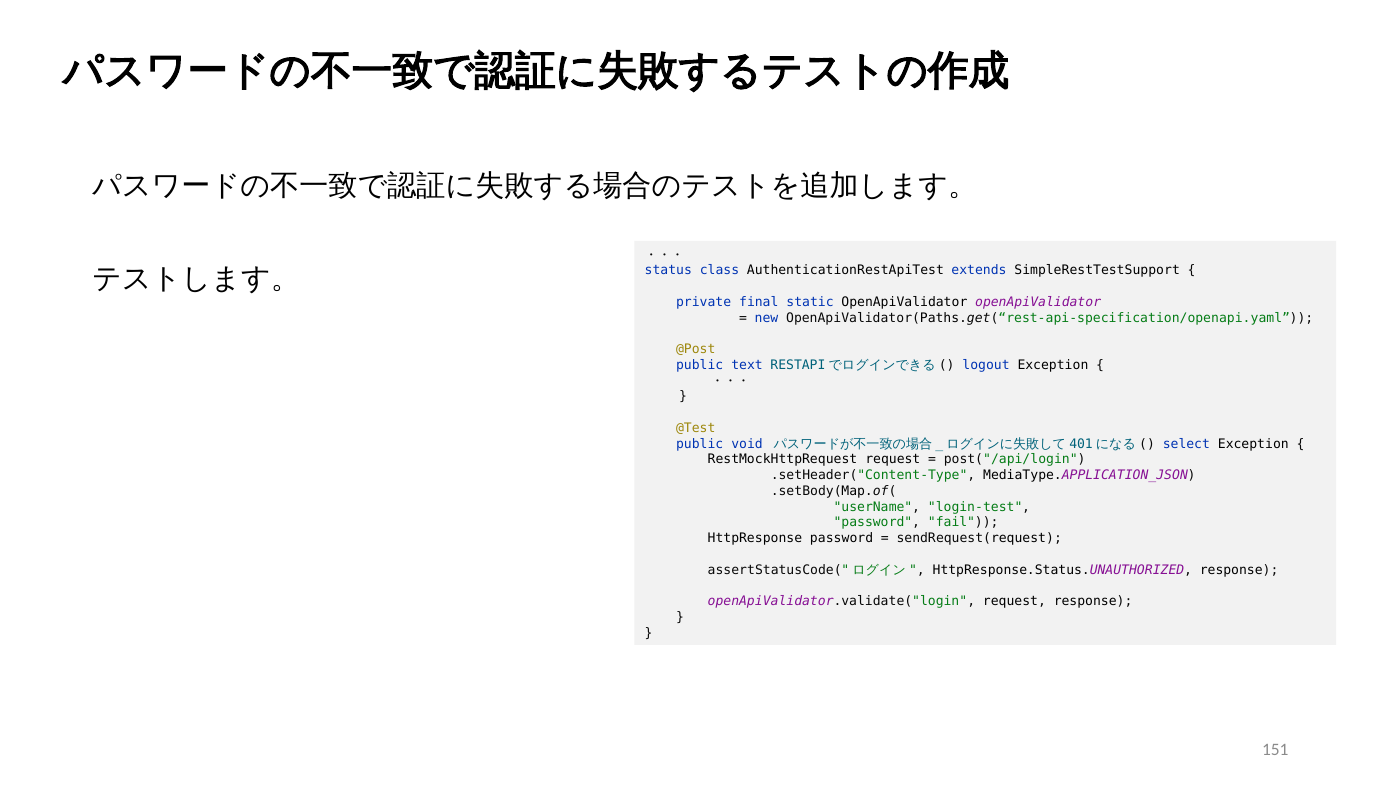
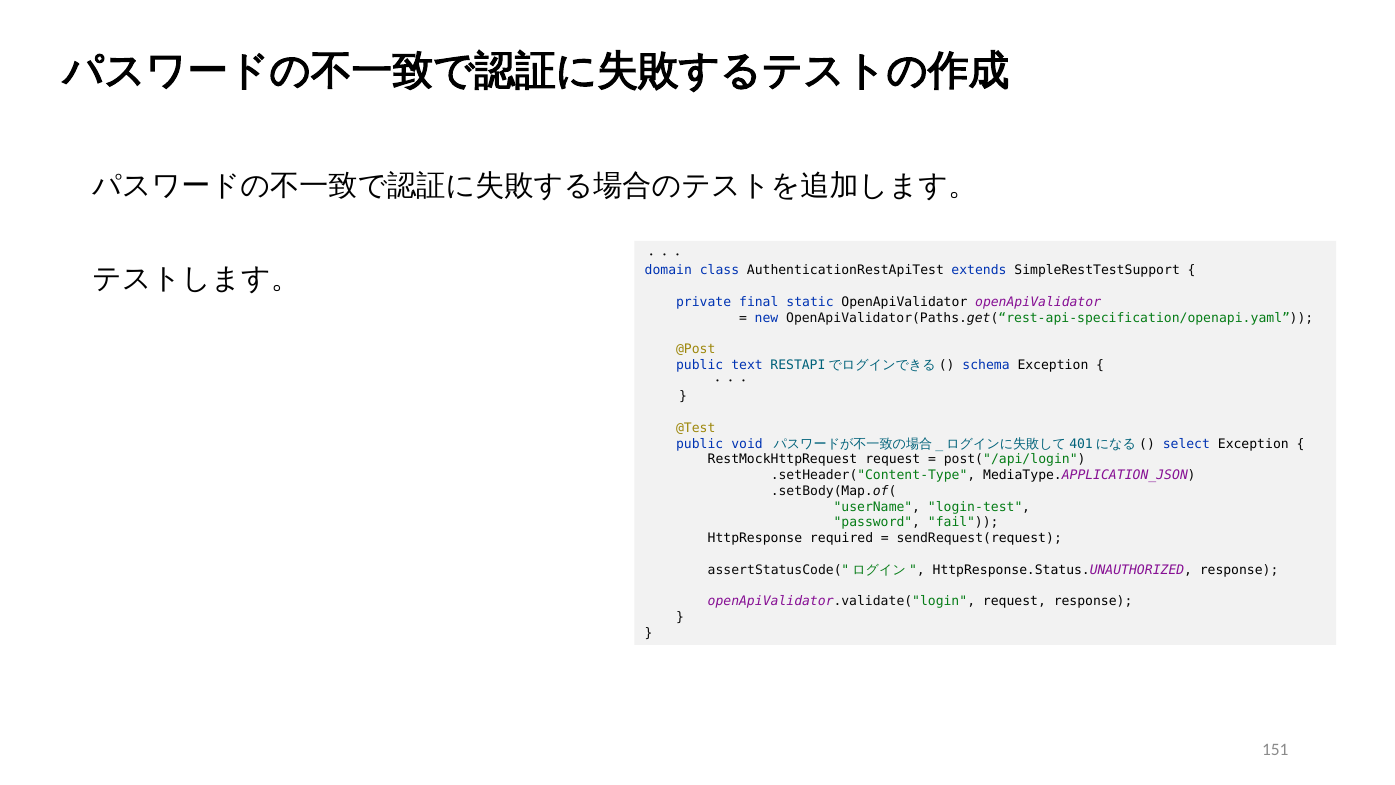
status: status -> domain
logout: logout -> schema
HttpResponse password: password -> required
